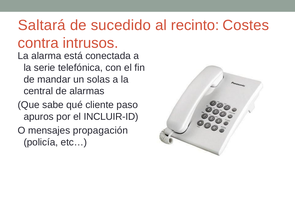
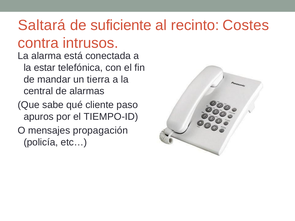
sucedido: sucedido -> suficiente
serie: serie -> estar
solas: solas -> tierra
INCLUIR-ID: INCLUIR-ID -> TIEMPO-ID
